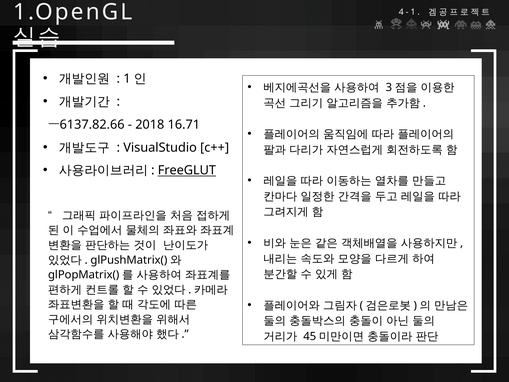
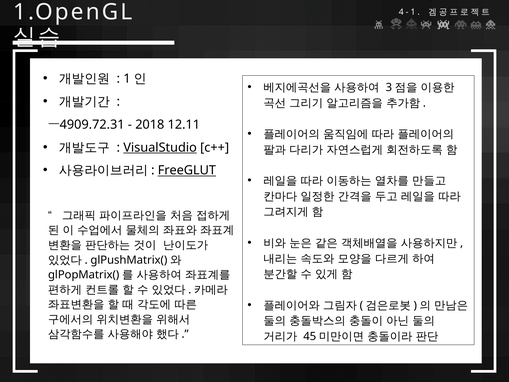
6137.82.66: 6137.82.66 -> 4909.72.31
16.71: 16.71 -> 12.11
VisualStudio underline: none -> present
